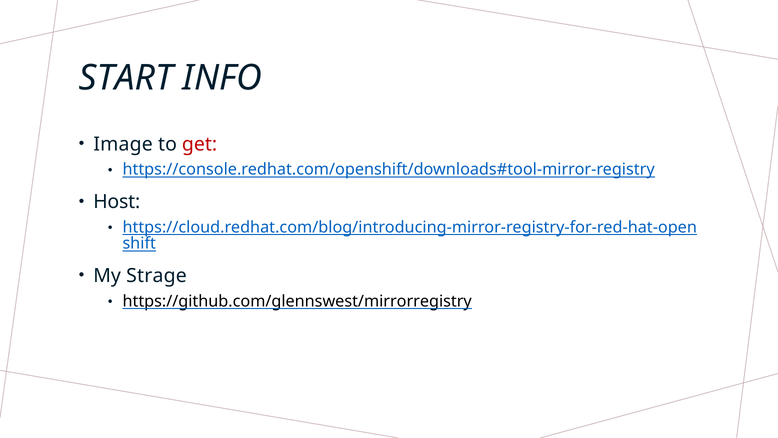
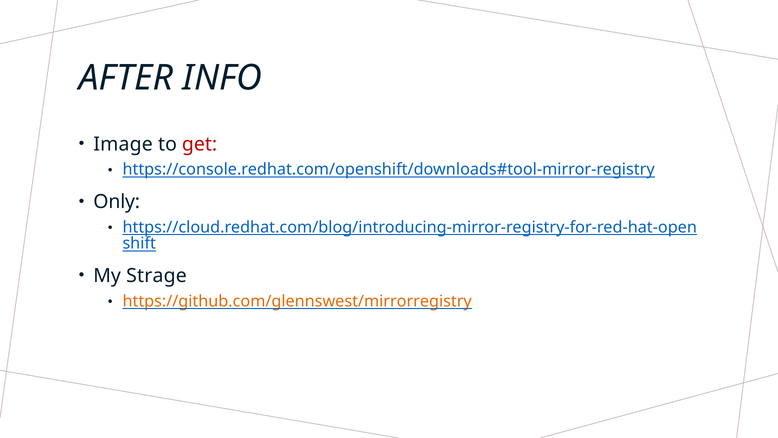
START: START -> AFTER
Host: Host -> Only
https://github.com/glennswest/mirrorregistry colour: black -> orange
